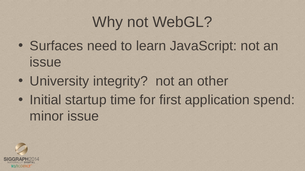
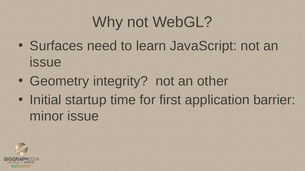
University: University -> Geometry
spend: spend -> barrier
